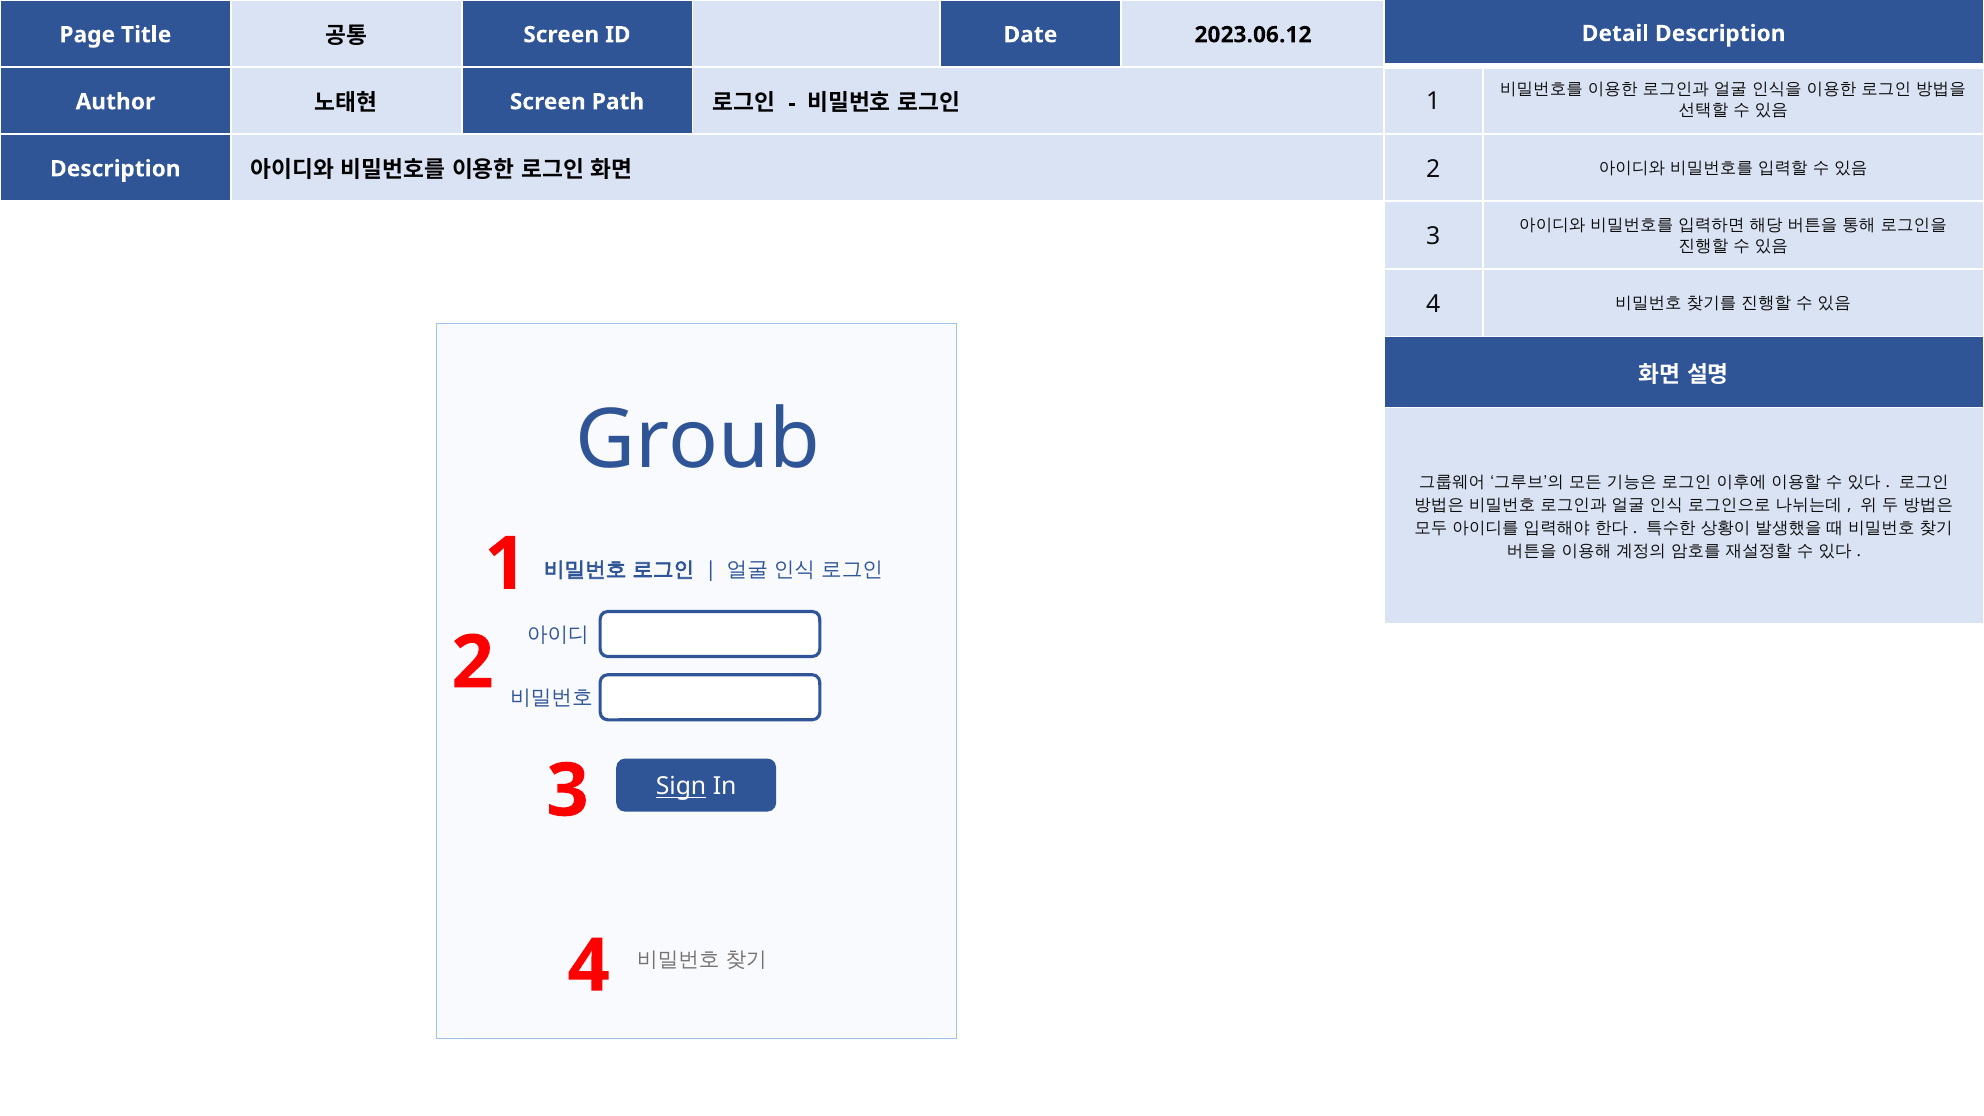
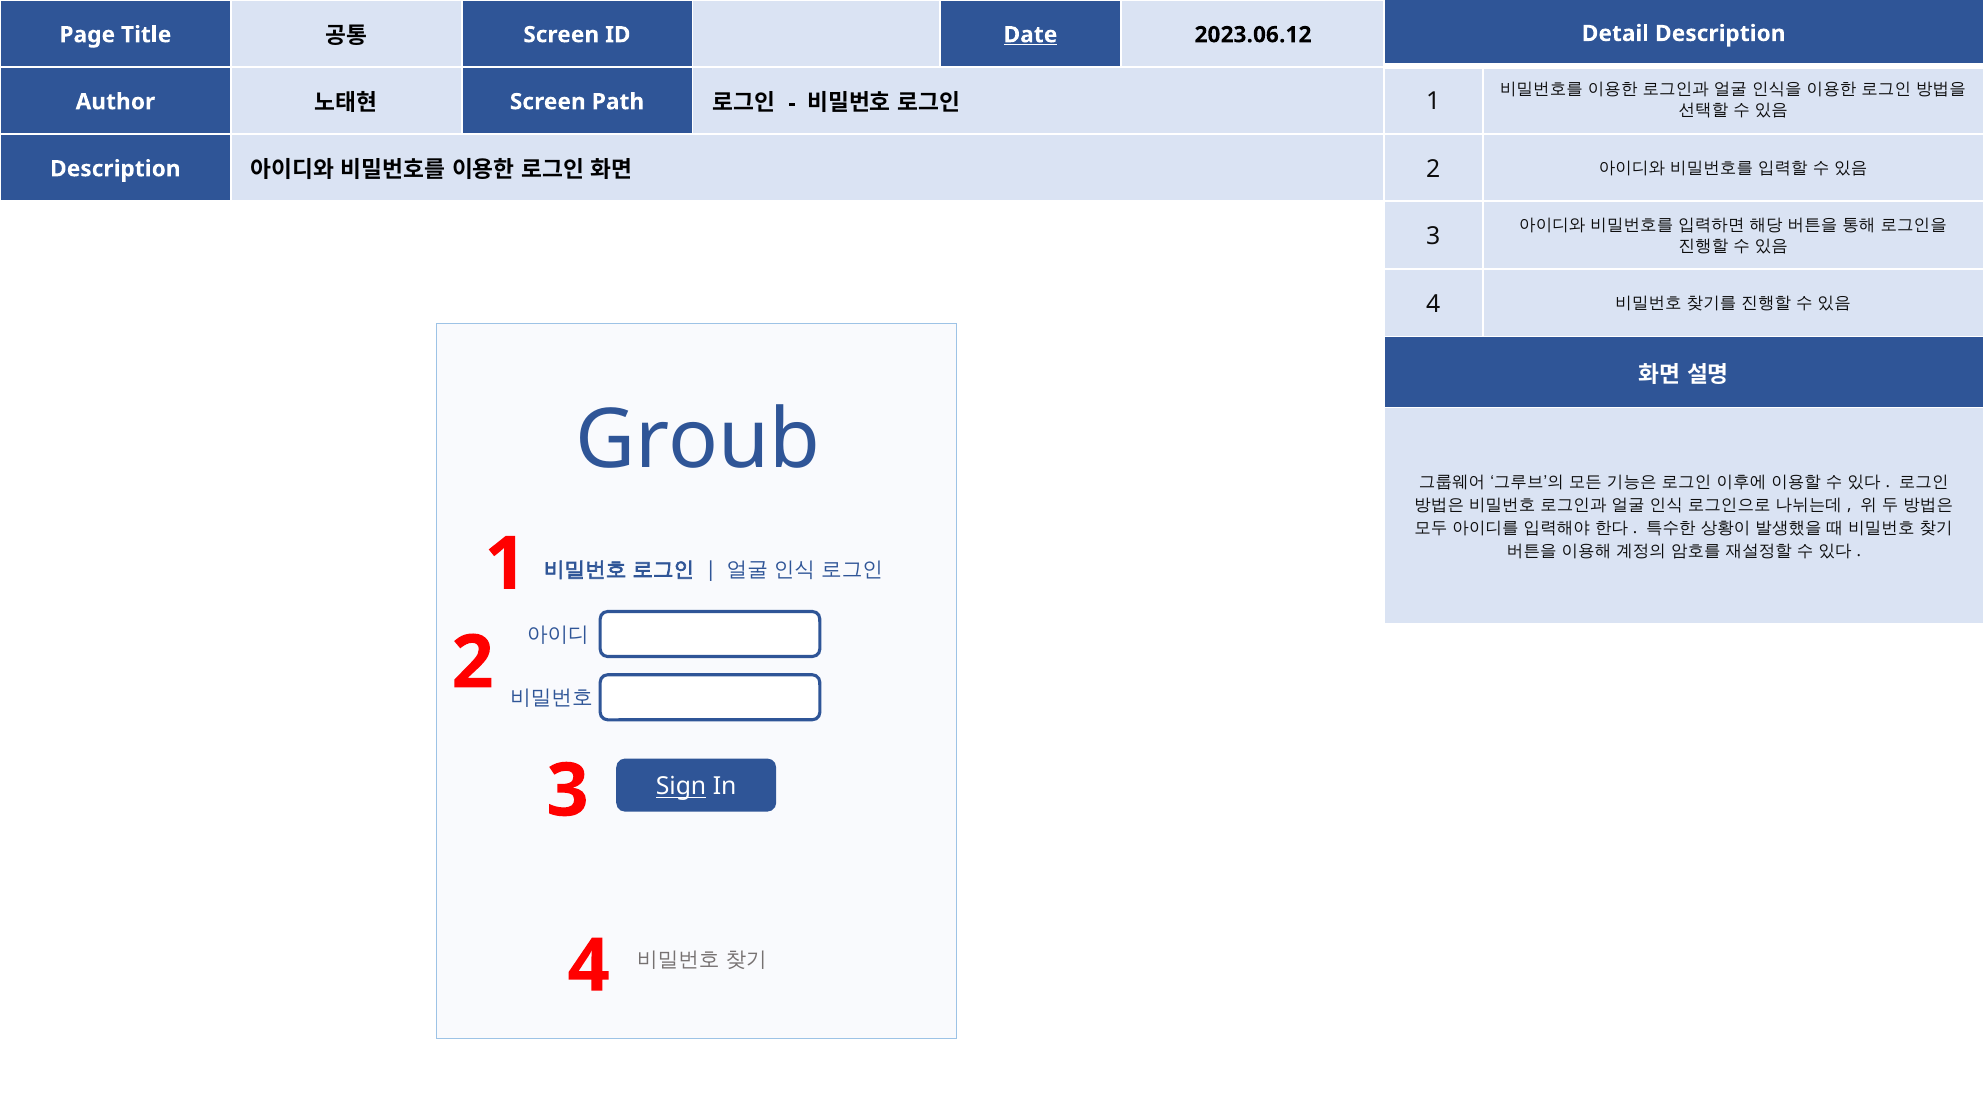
Date underline: none -> present
